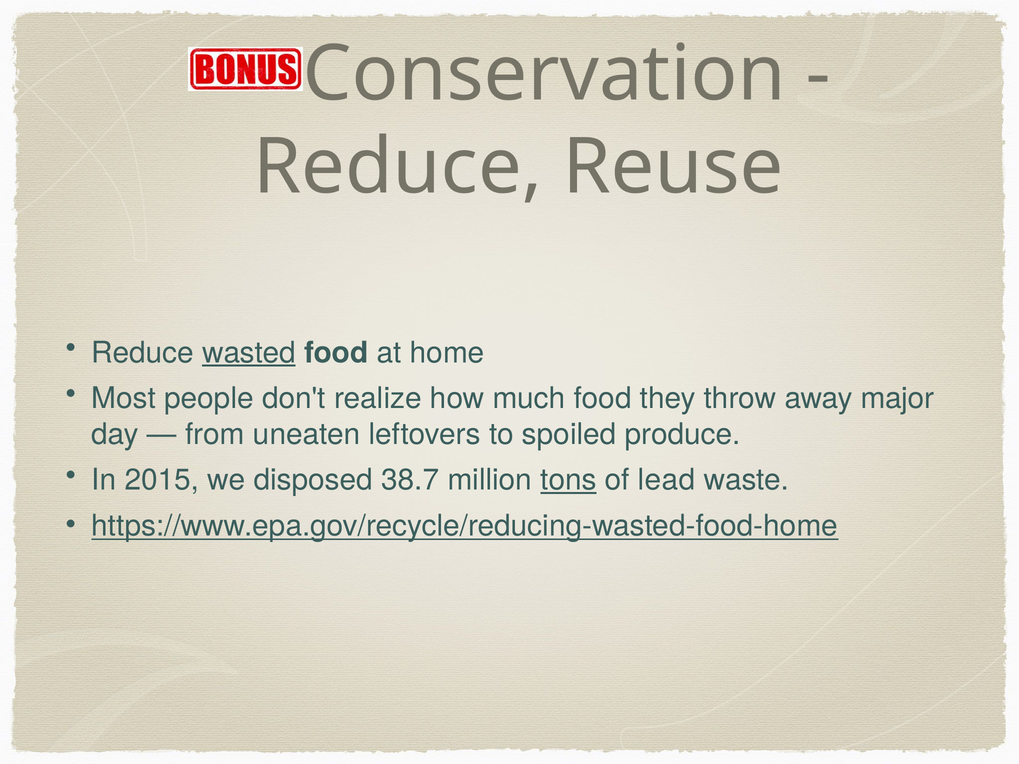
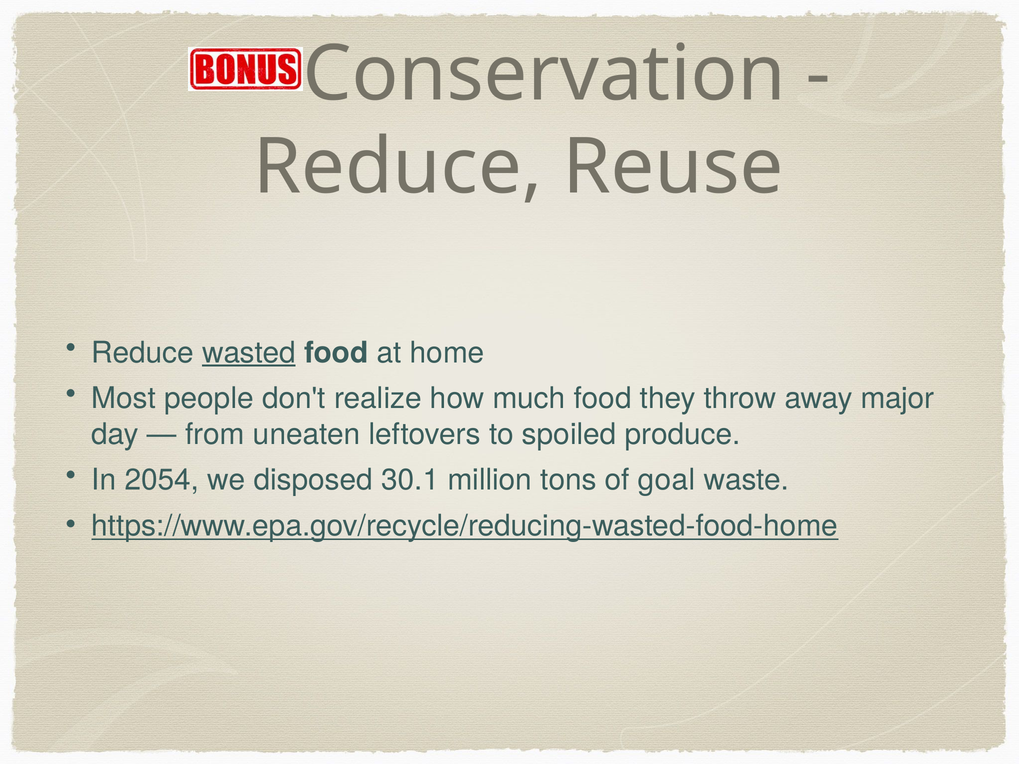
2015: 2015 -> 2054
38.7: 38.7 -> 30.1
tons underline: present -> none
lead: lead -> goal
